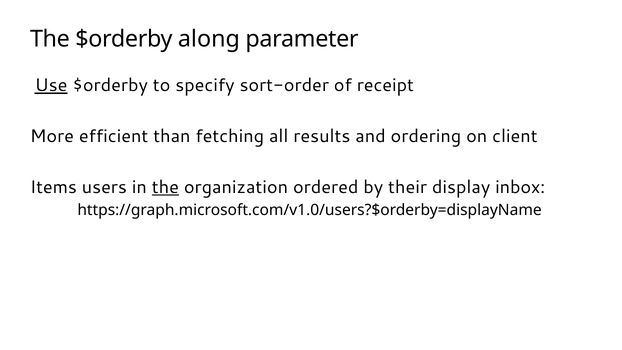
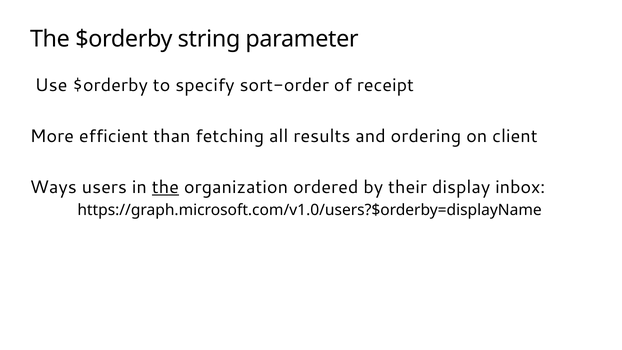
along: along -> string
Use underline: present -> none
Items: Items -> Ways
